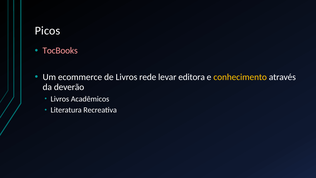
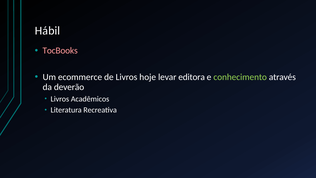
Picos: Picos -> Hábil
rede: rede -> hoje
conhecimento colour: yellow -> light green
